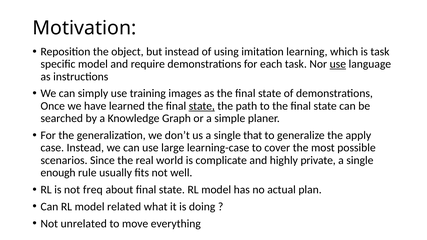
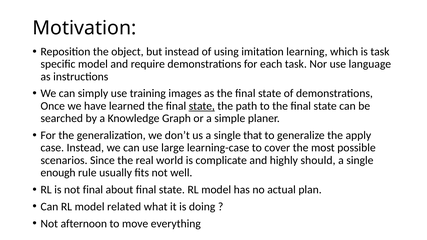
use at (338, 64) underline: present -> none
private: private -> should
not freq: freq -> final
unrelated: unrelated -> afternoon
